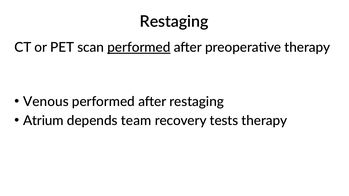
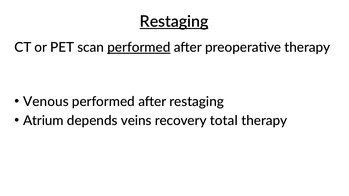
Restaging at (174, 22) underline: none -> present
team: team -> veins
tests: tests -> total
